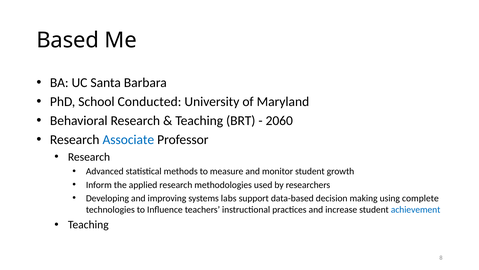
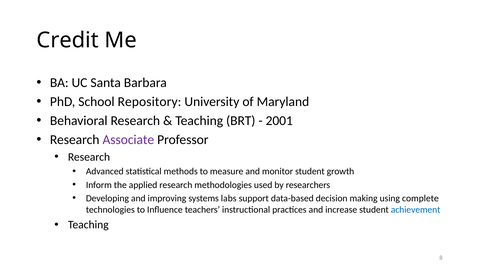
Based: Based -> Credit
Conducted: Conducted -> Repository
2060: 2060 -> 2001
Associate colour: blue -> purple
